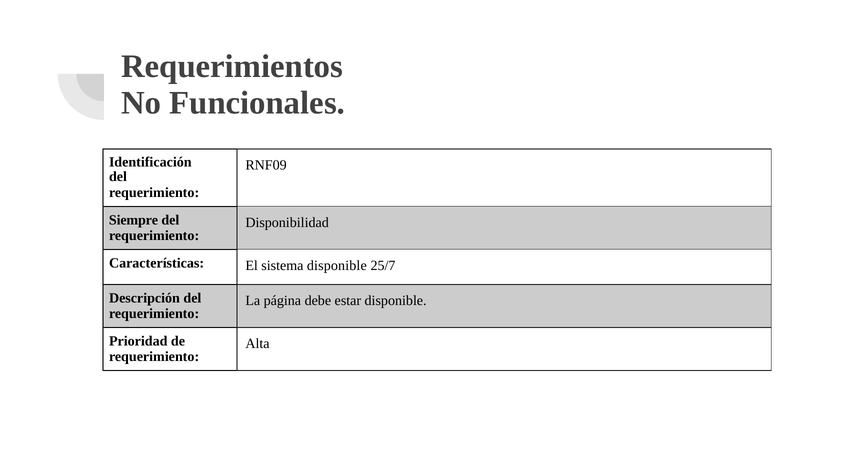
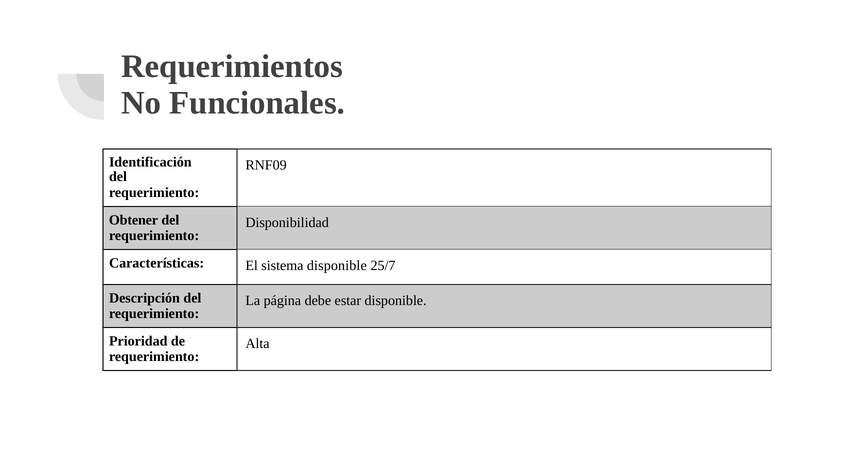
Siempre: Siempre -> Obtener
